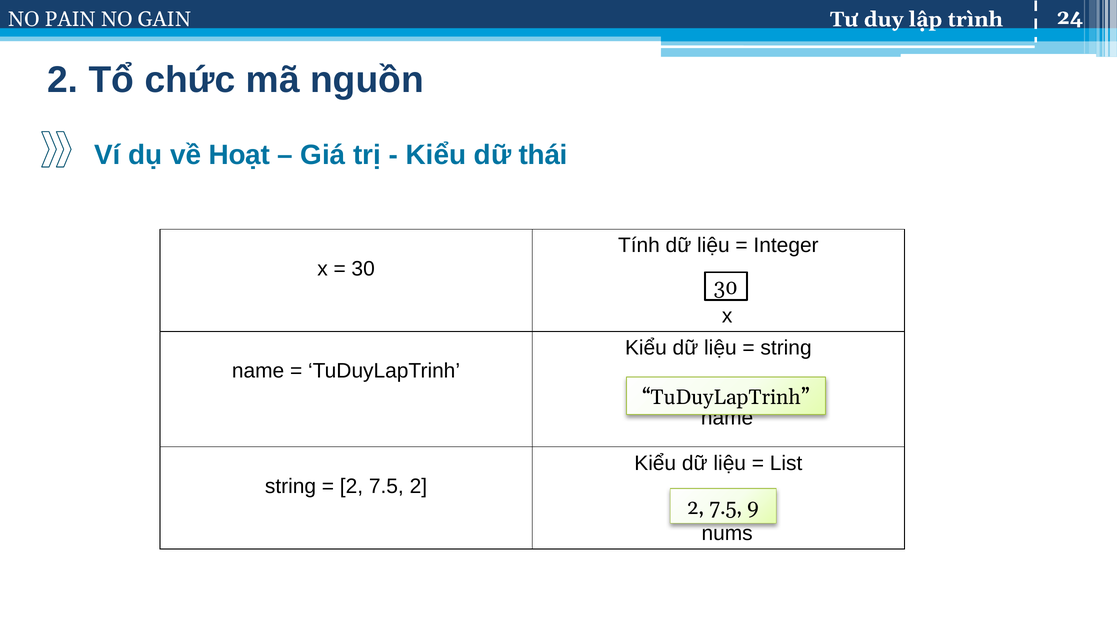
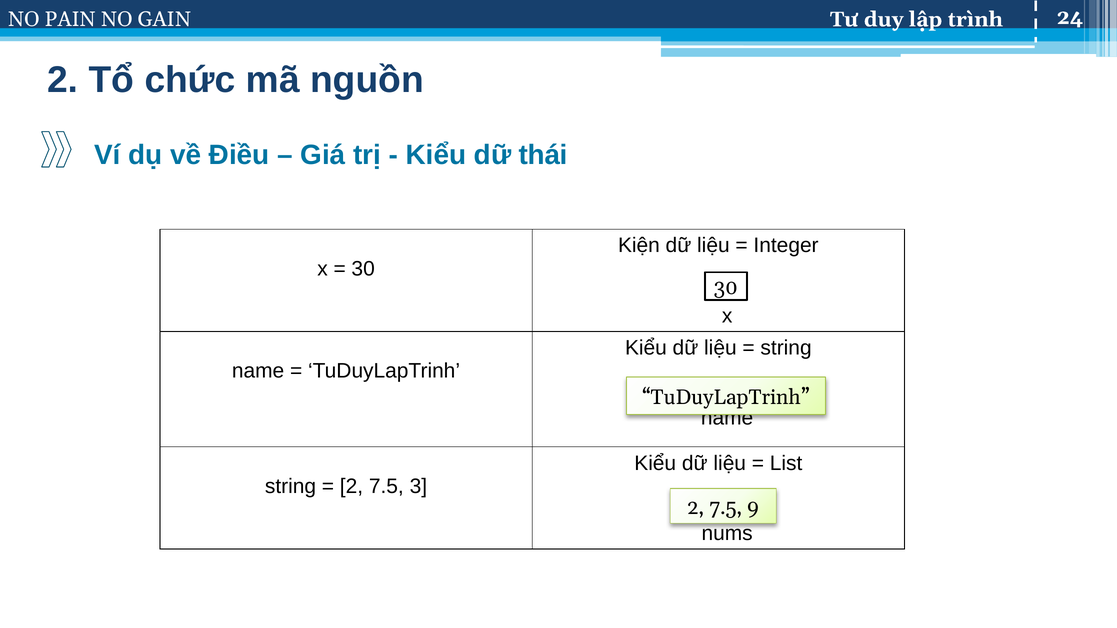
Hoạt: Hoạt -> Điều
Tính: Tính -> Kiện
7.5 2: 2 -> 3
